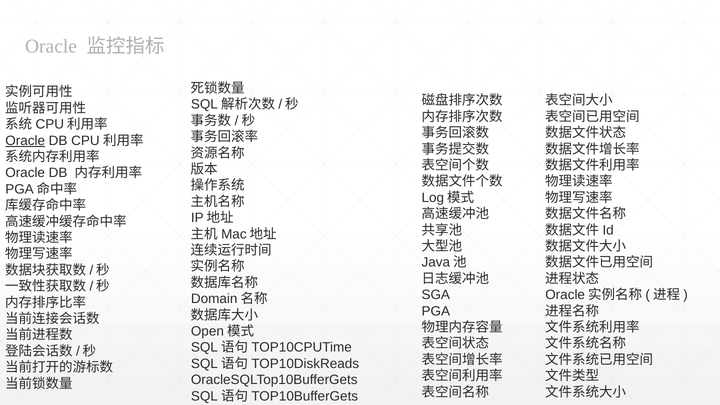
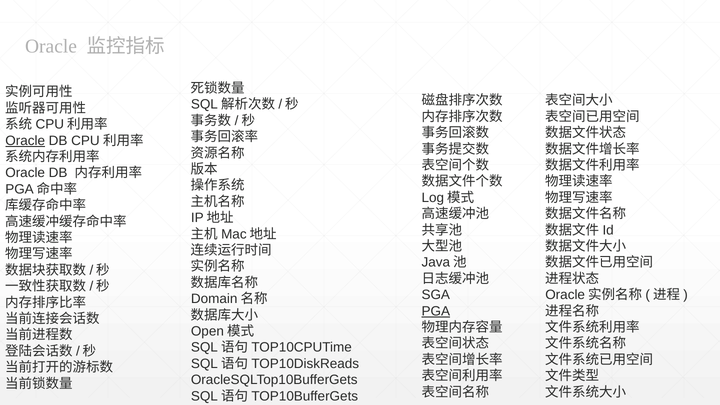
PGA underline: none -> present
